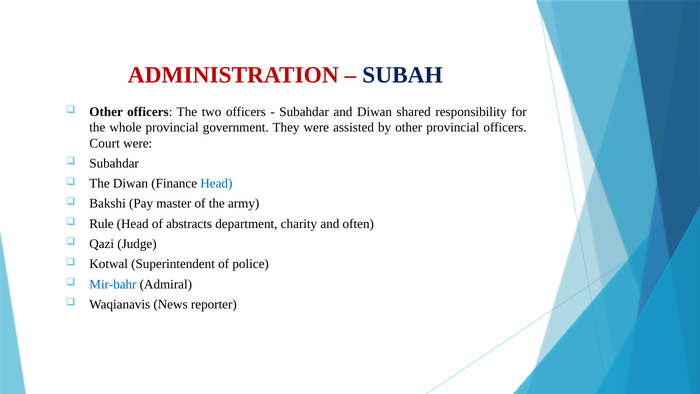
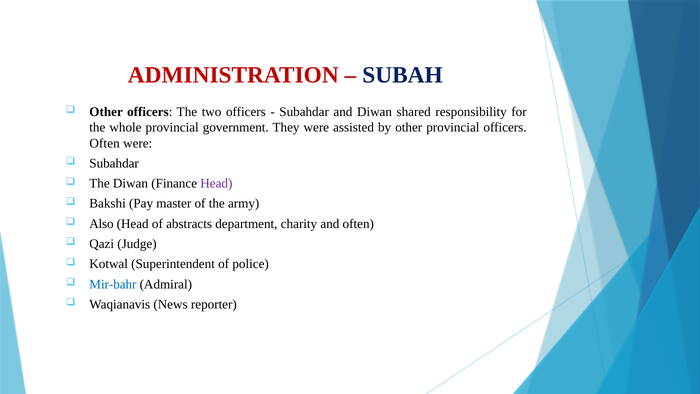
Court at (105, 143): Court -> Often
Head at (216, 183) colour: blue -> purple
Rule: Rule -> Also
